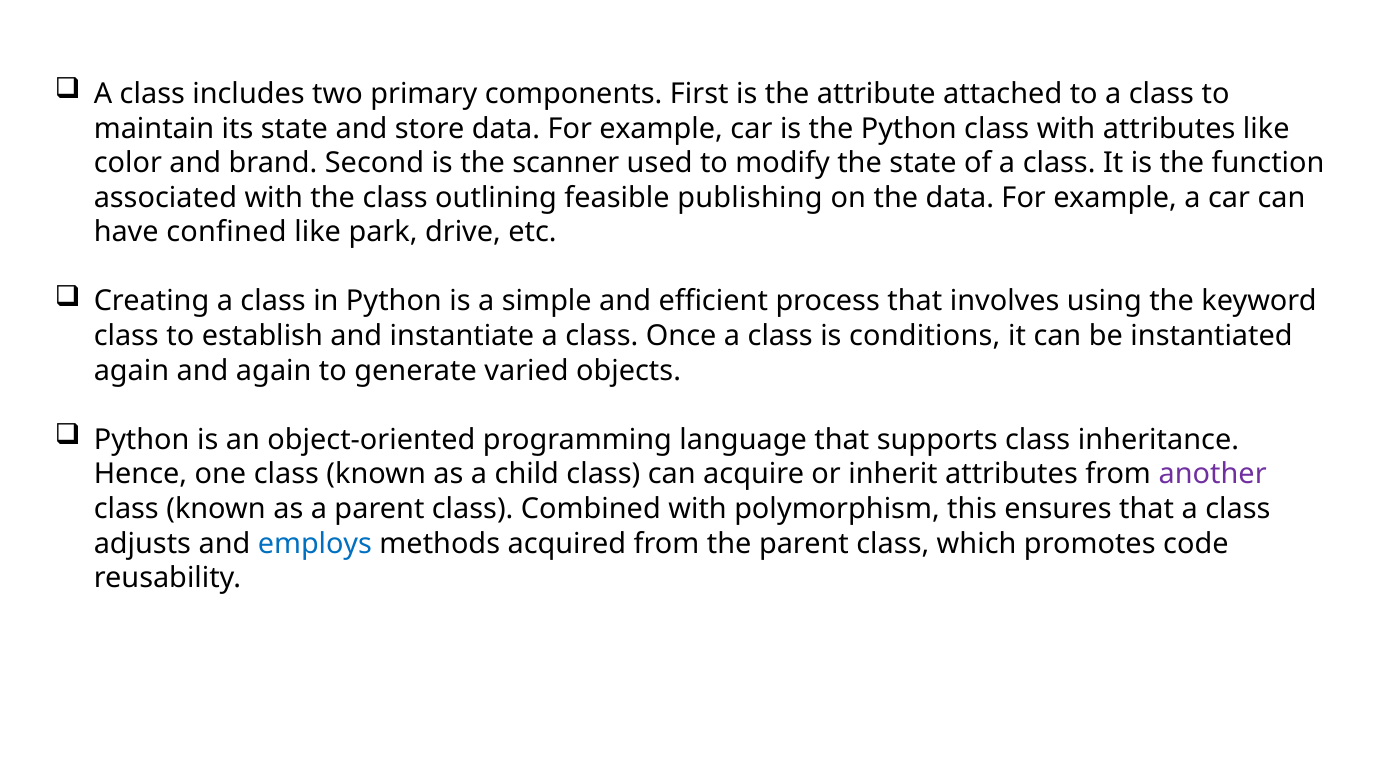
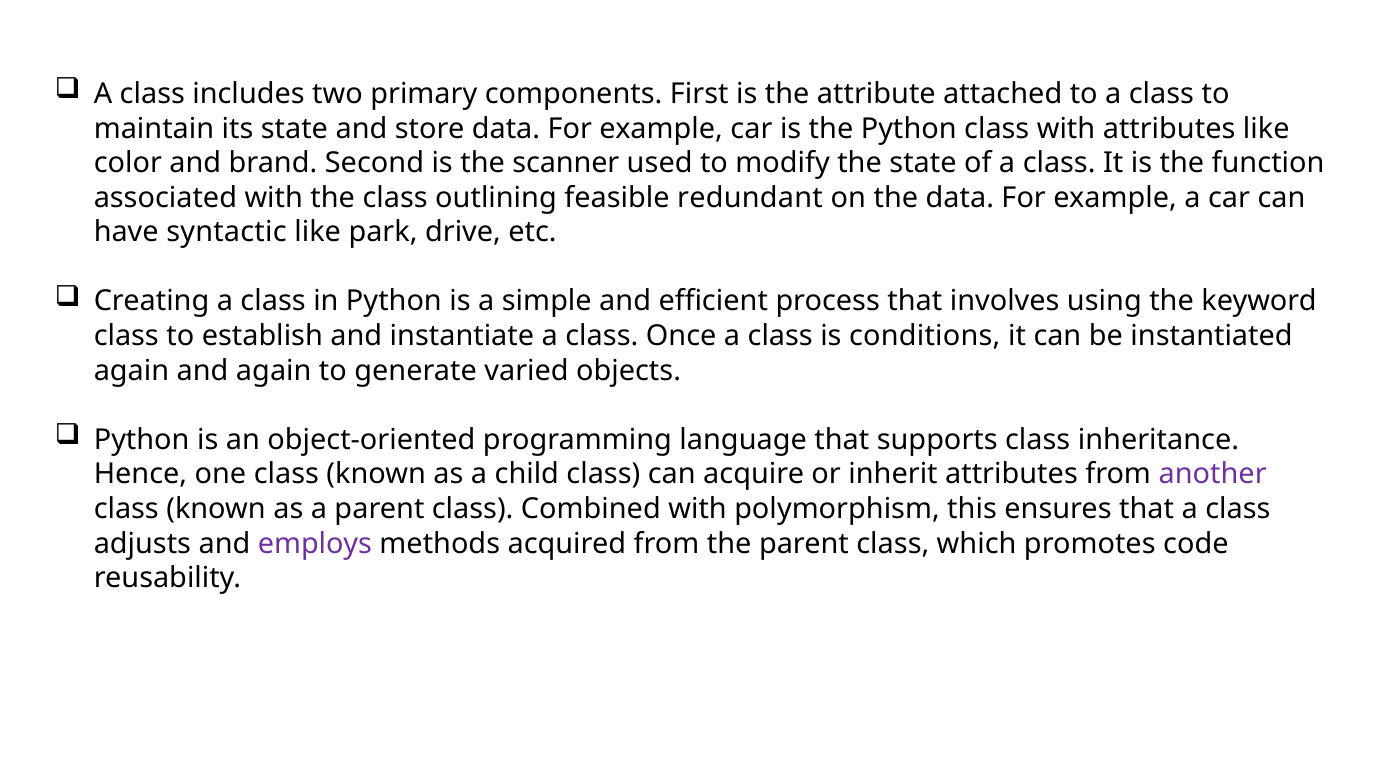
publishing: publishing -> redundant
confined: confined -> syntactic
employs colour: blue -> purple
